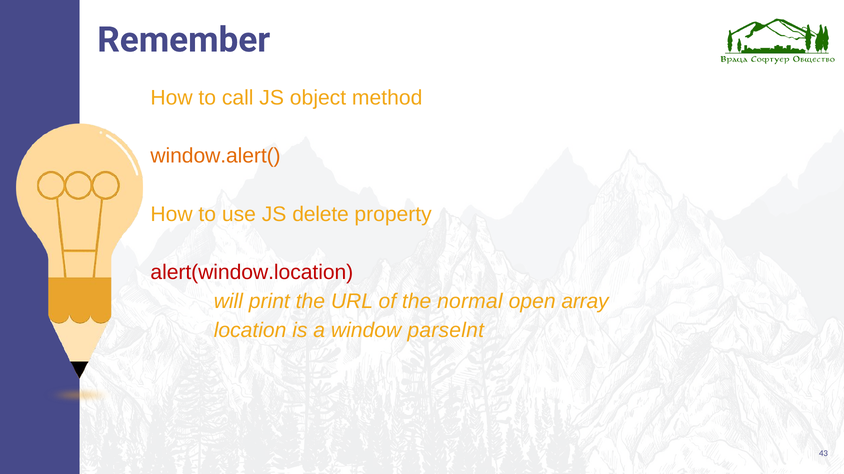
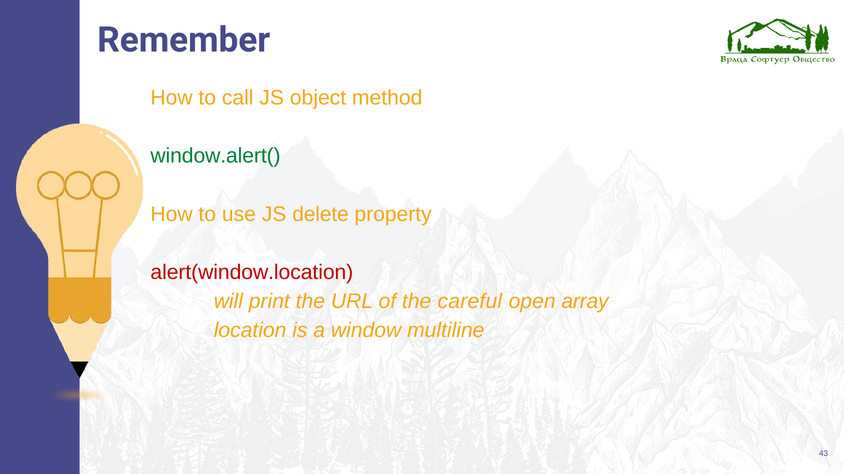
window.alert( colour: orange -> green
normal: normal -> careful
parselnt: parselnt -> multiline
